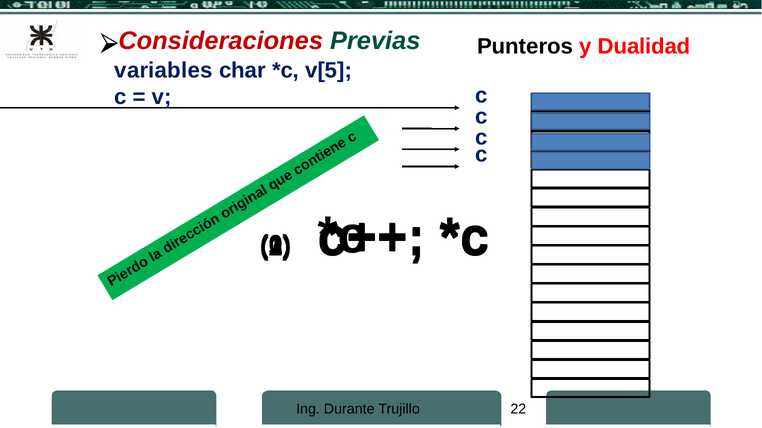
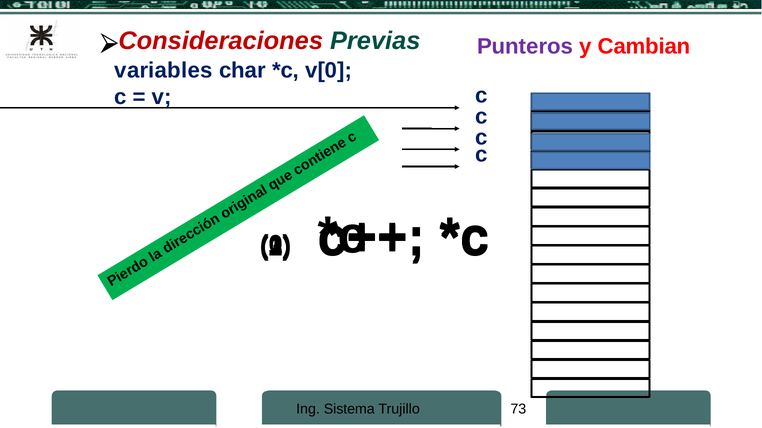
Punteros colour: black -> purple
Dualidad: Dualidad -> Cambian
v[5: v[5 -> v[0
Durante: Durante -> Sistema
22: 22 -> 73
